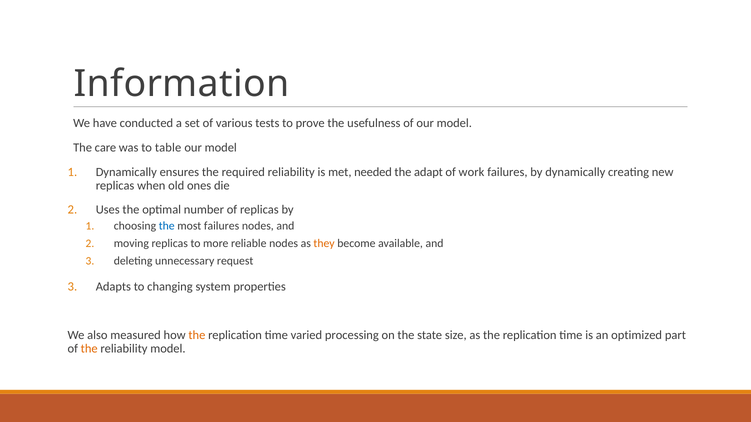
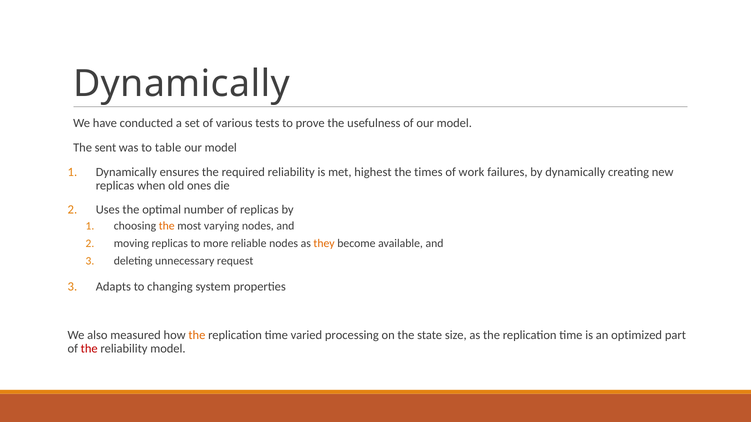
Information at (182, 84): Information -> Dynamically
care: care -> sent
needed: needed -> highest
adapt: adapt -> times
the at (167, 226) colour: blue -> orange
most failures: failures -> varying
the at (89, 349) colour: orange -> red
